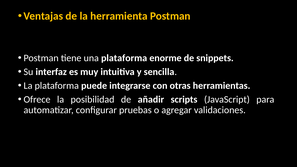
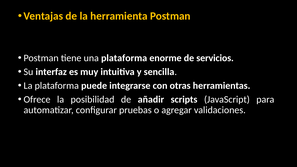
snippets: snippets -> servicios
